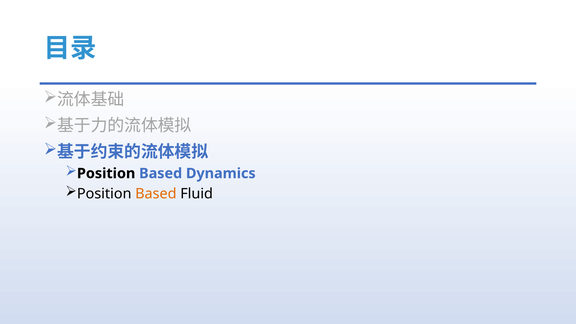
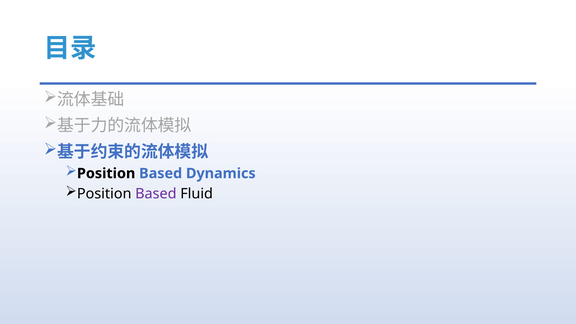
Based at (156, 194) colour: orange -> purple
